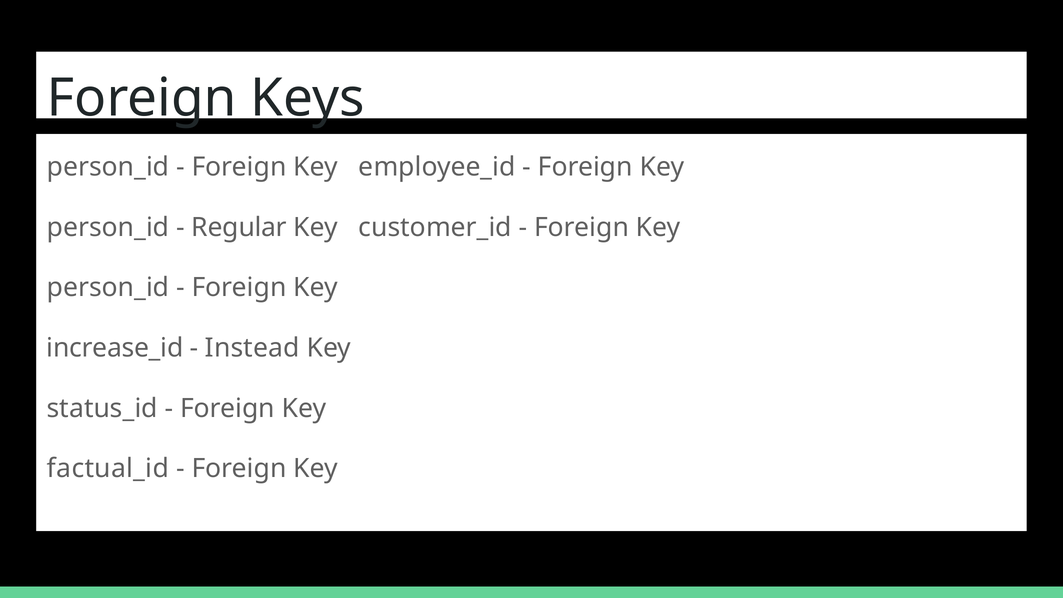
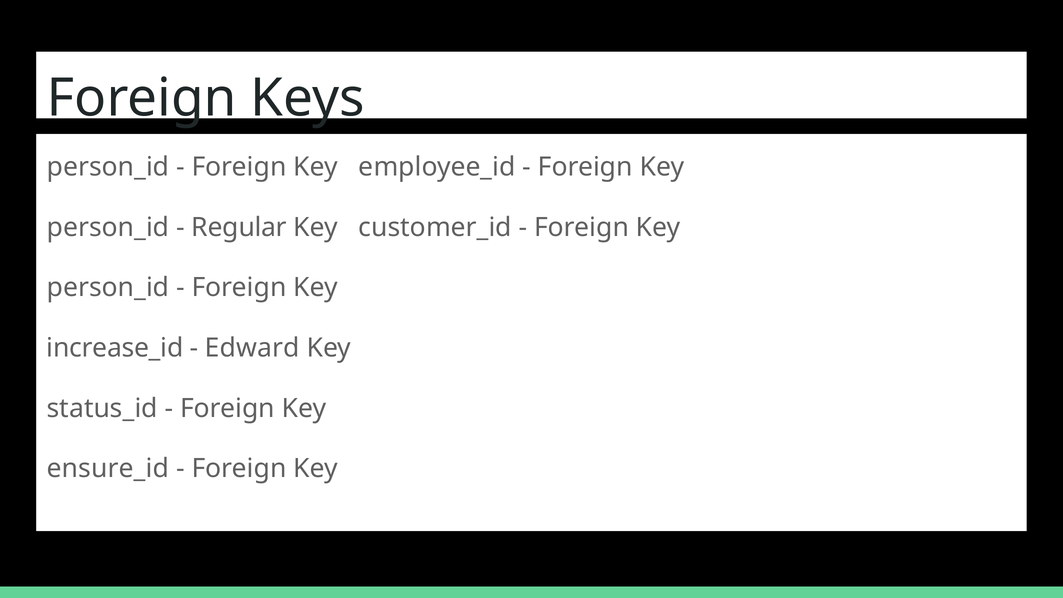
Instead: Instead -> Edward
factual_id: factual_id -> ensure_id
